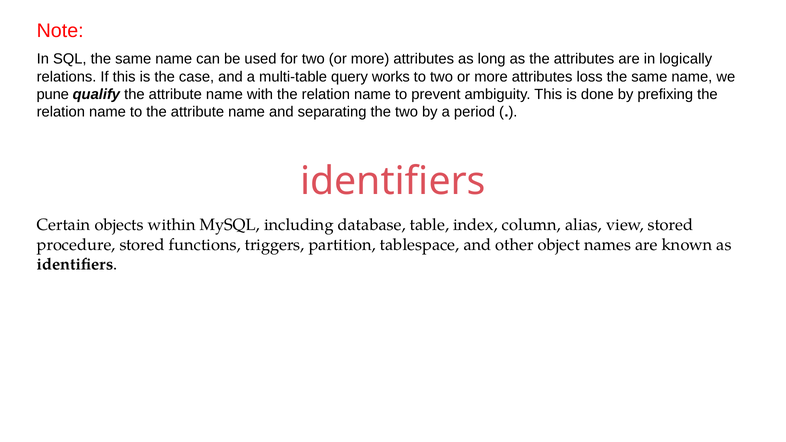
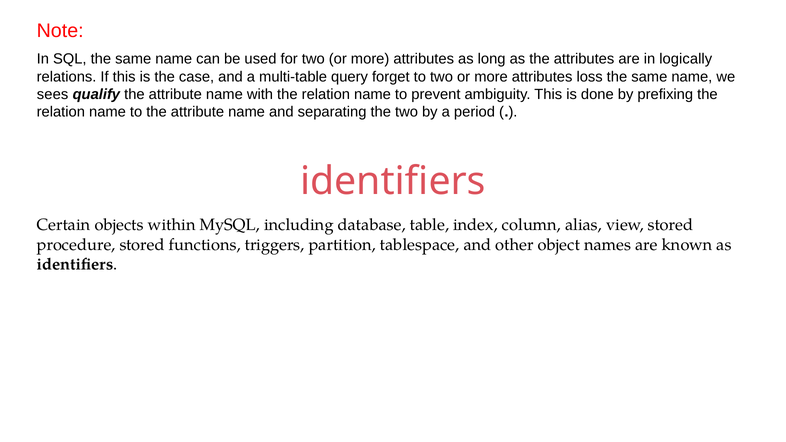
works: works -> forget
pune: pune -> sees
